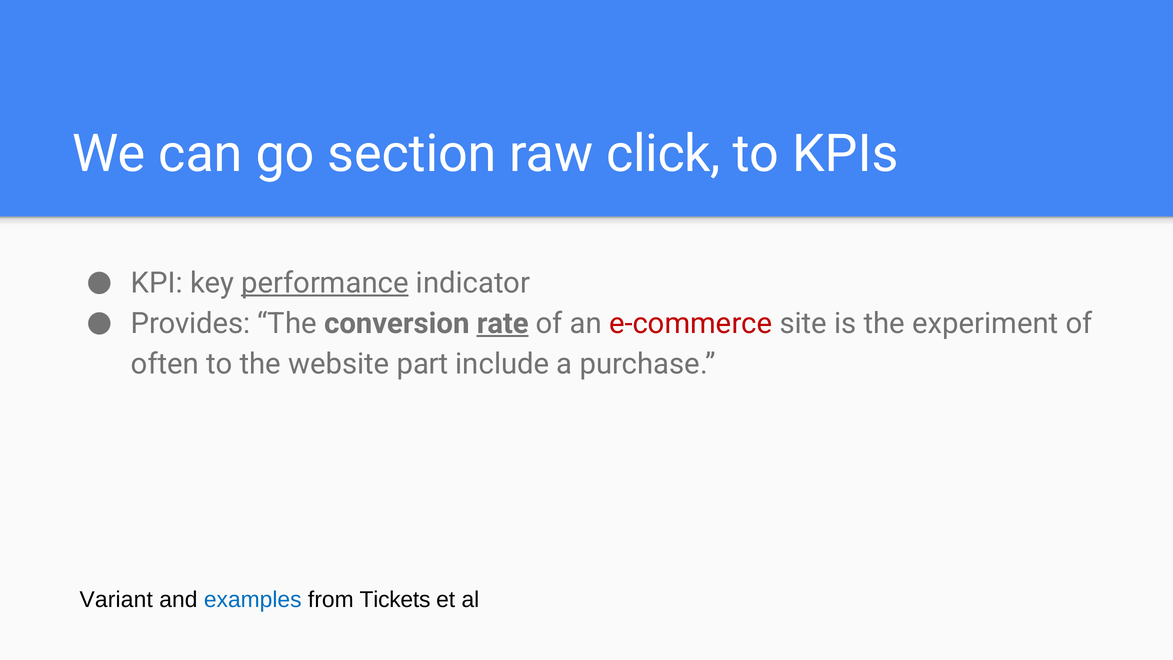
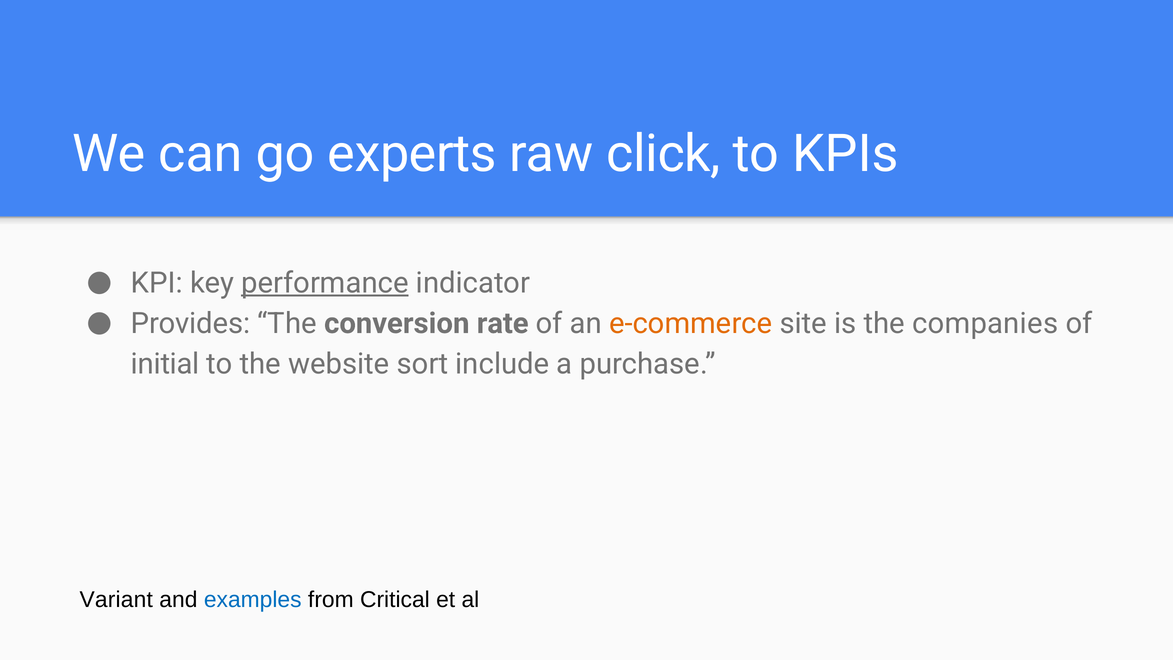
section: section -> experts
rate underline: present -> none
e-commerce colour: red -> orange
experiment: experiment -> companies
often: often -> initial
part: part -> sort
Tickets: Tickets -> Critical
